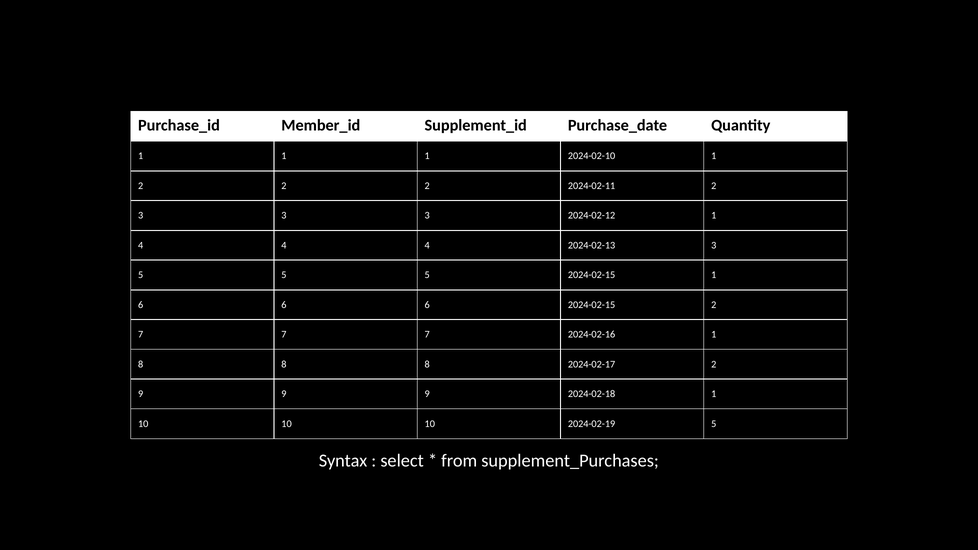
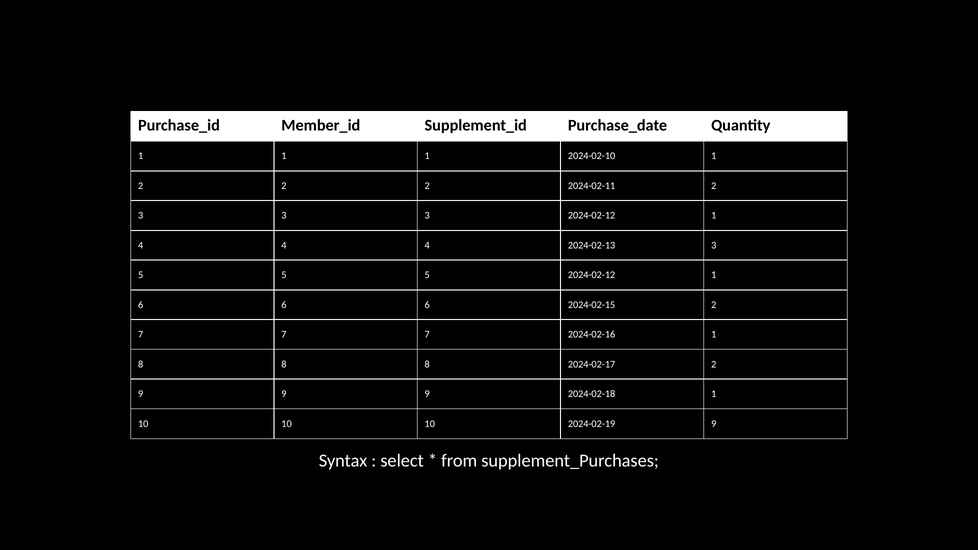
5 2024-02-15: 2024-02-15 -> 2024-02-12
2024-02-19 5: 5 -> 9
